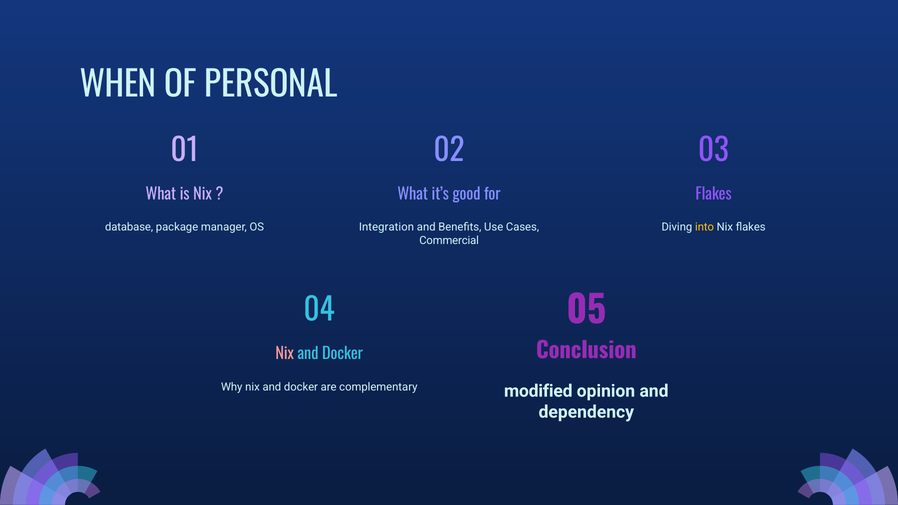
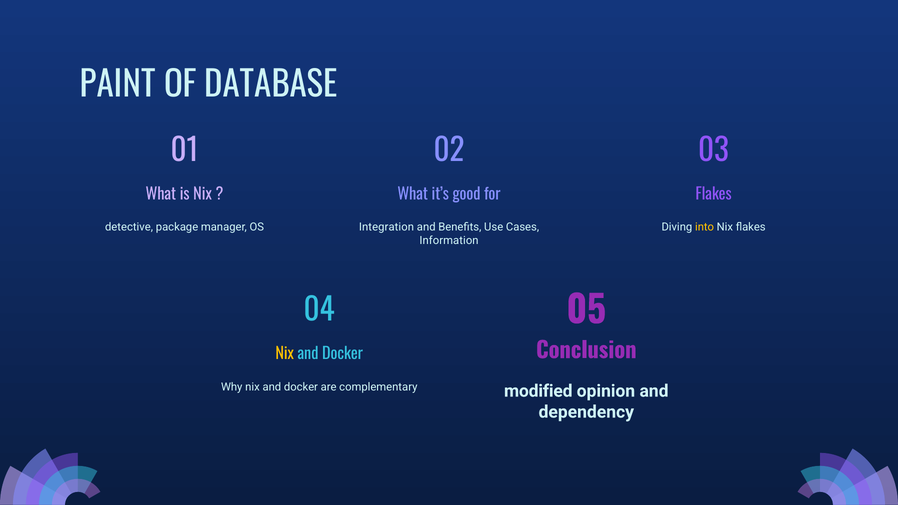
WHEN: WHEN -> PAINT
PERSONAL: PERSONAL -> DATABASE
database: database -> detective
Commercial: Commercial -> Information
Nix at (285, 354) colour: pink -> yellow
